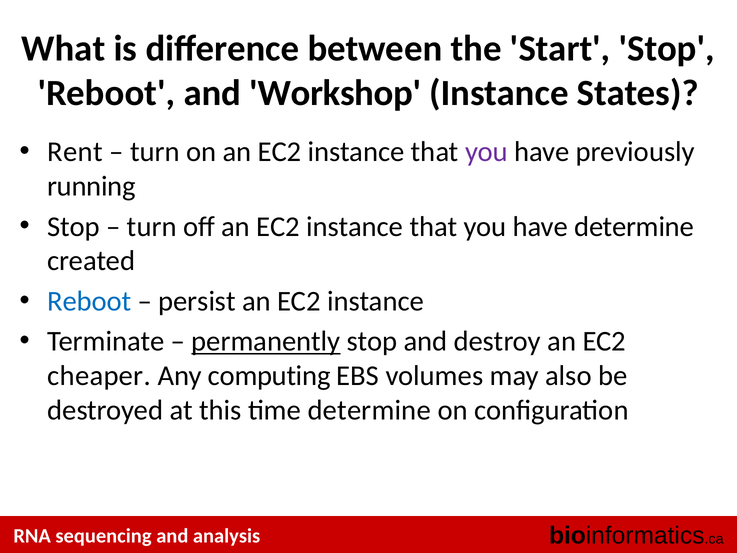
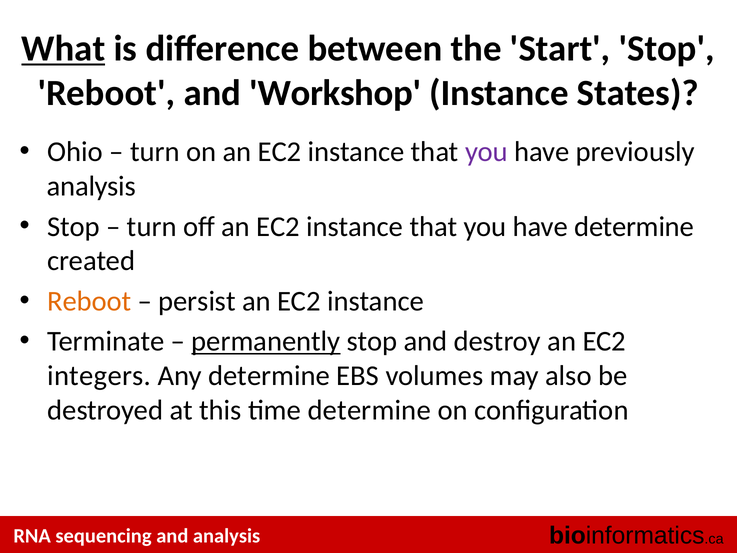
What underline: none -> present
Rent: Rent -> Ohio
running at (91, 186): running -> analysis
Reboot at (89, 301) colour: blue -> orange
cheaper: cheaper -> integers
Any computing: computing -> determine
